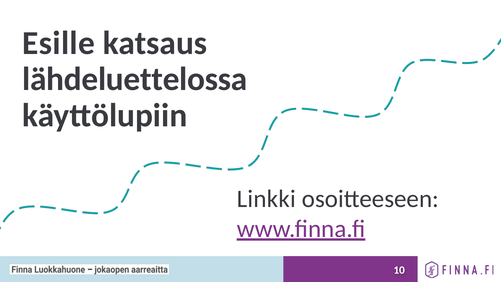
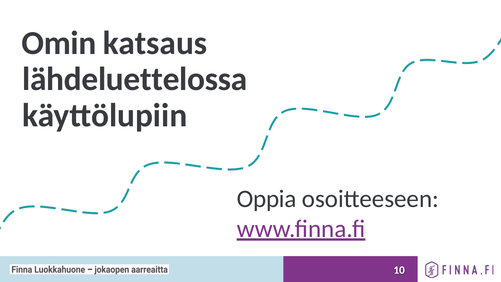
Esille: Esille -> Omin
Linkki: Linkki -> Oppia
